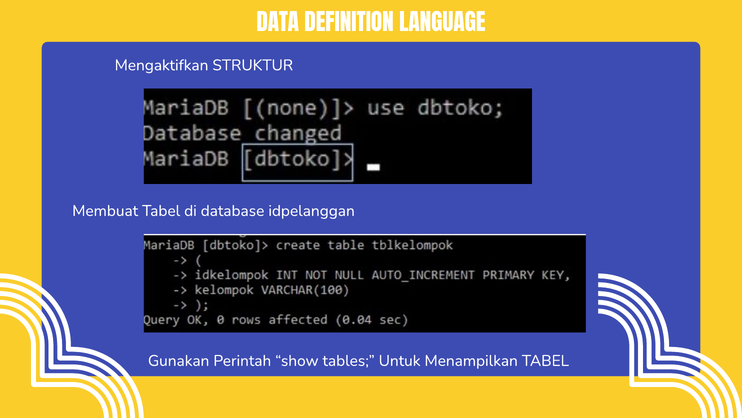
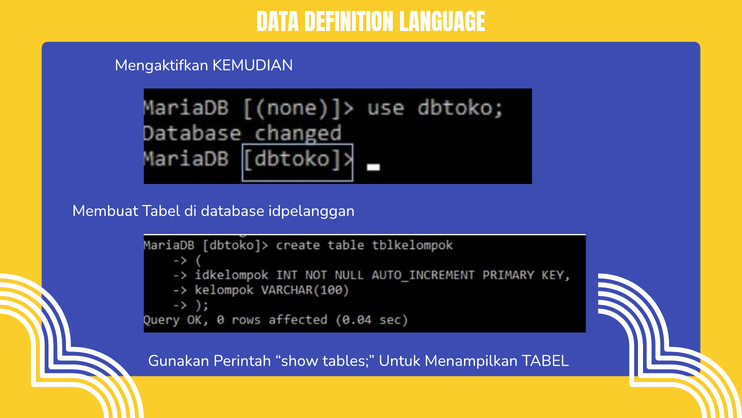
STRUKTUR: STRUKTUR -> KEMUDIAN
